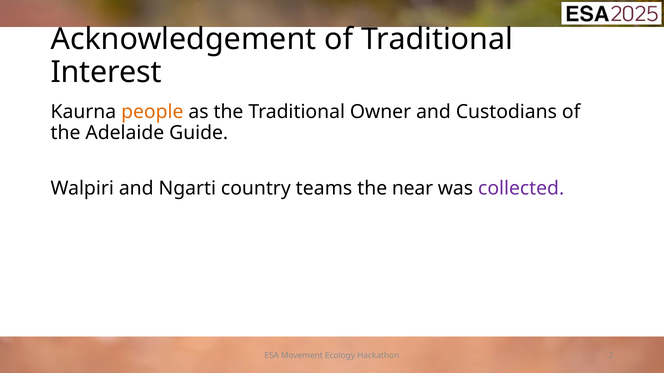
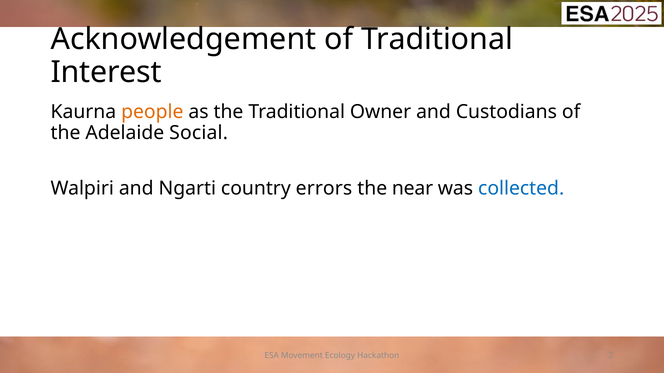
Guide: Guide -> Social
teams: teams -> errors
collected colour: purple -> blue
